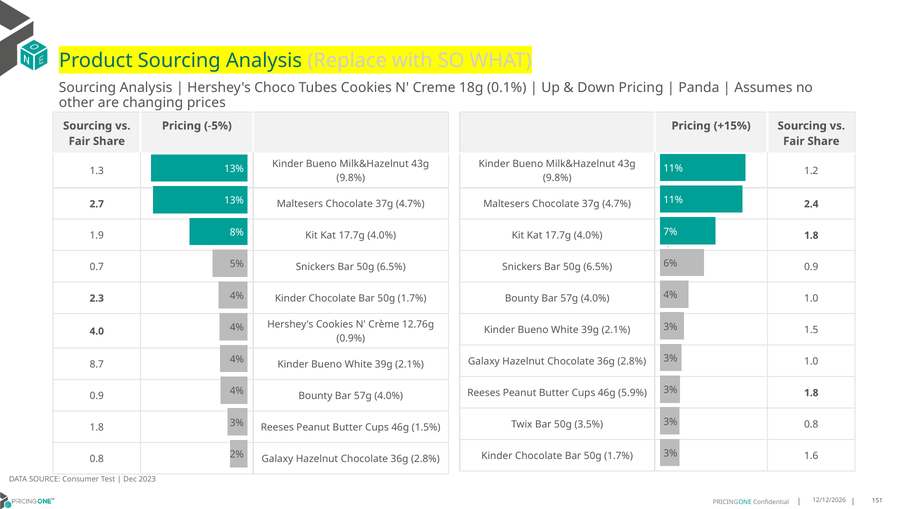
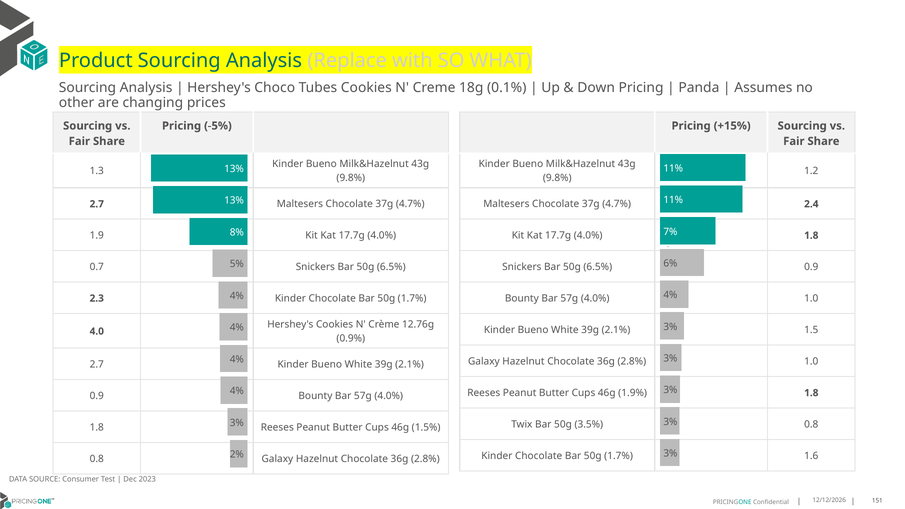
8.7 at (97, 364): 8.7 -> 2.7
5.9%: 5.9% -> 1.9%
